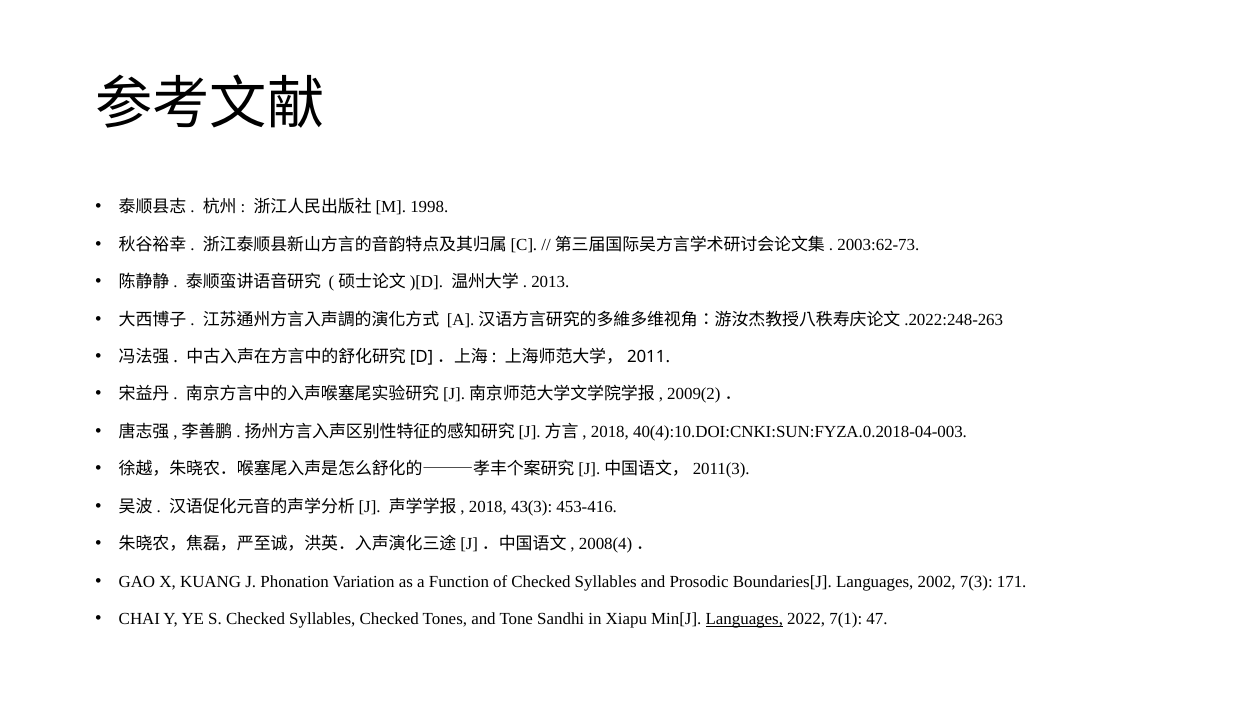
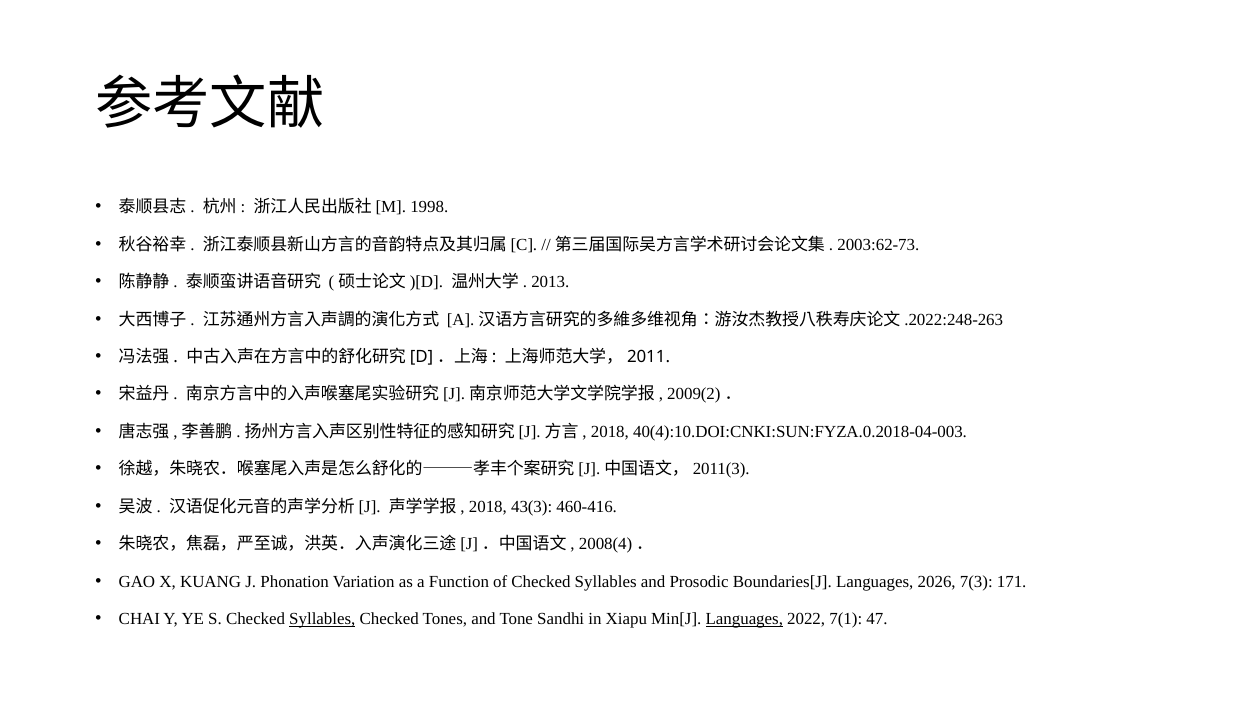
453-416: 453-416 -> 460-416
2002: 2002 -> 2026
Syllables at (322, 619) underline: none -> present
